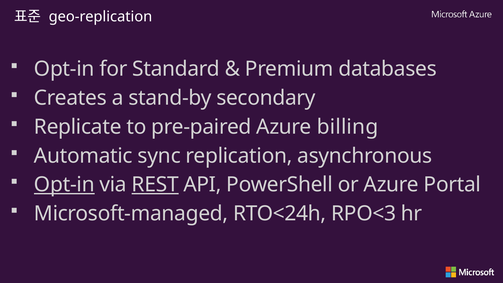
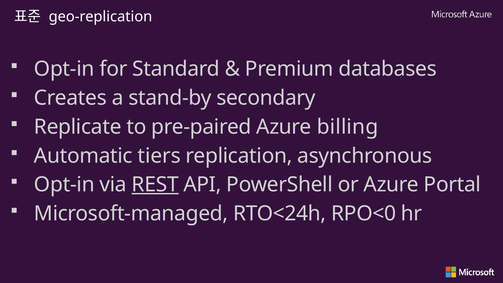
sync: sync -> tiers
Opt-in at (64, 185) underline: present -> none
RPO<3: RPO<3 -> RPO<0
